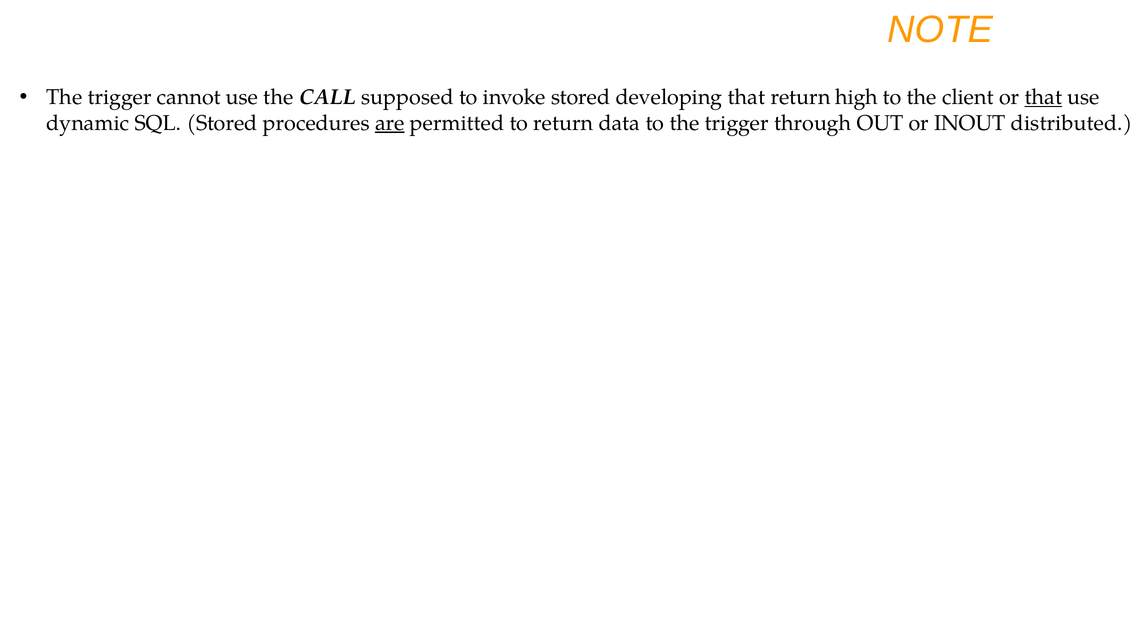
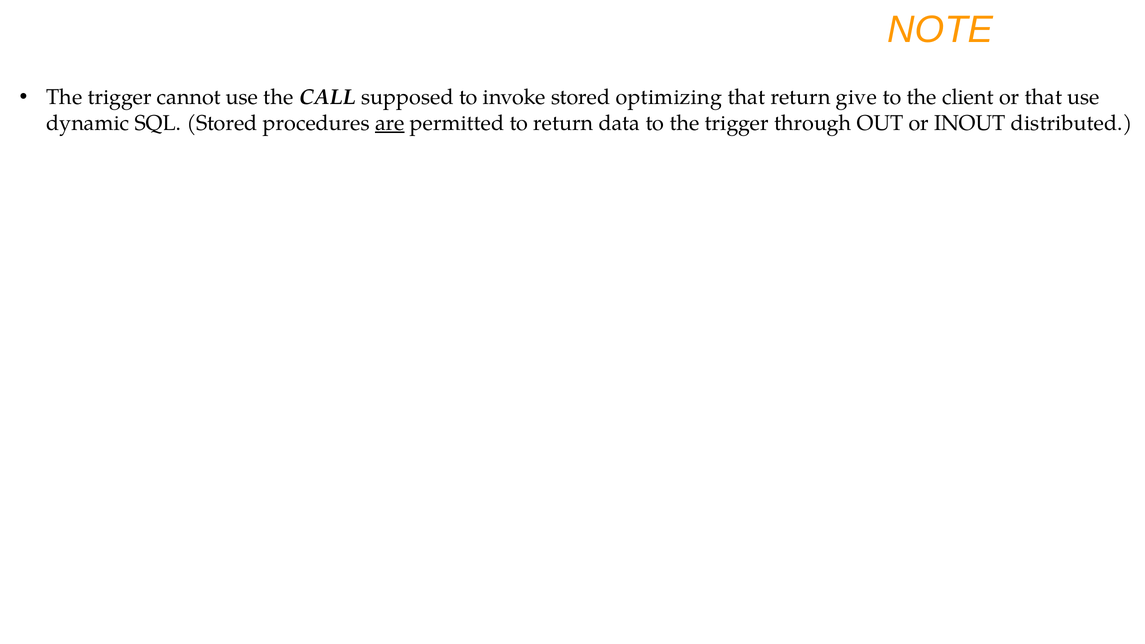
developing: developing -> optimizing
high: high -> give
that at (1043, 97) underline: present -> none
